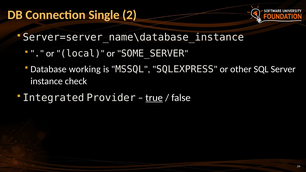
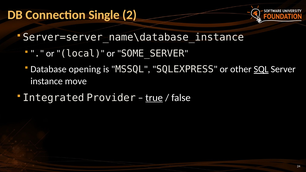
working: working -> opening
SQL underline: none -> present
check: check -> move
